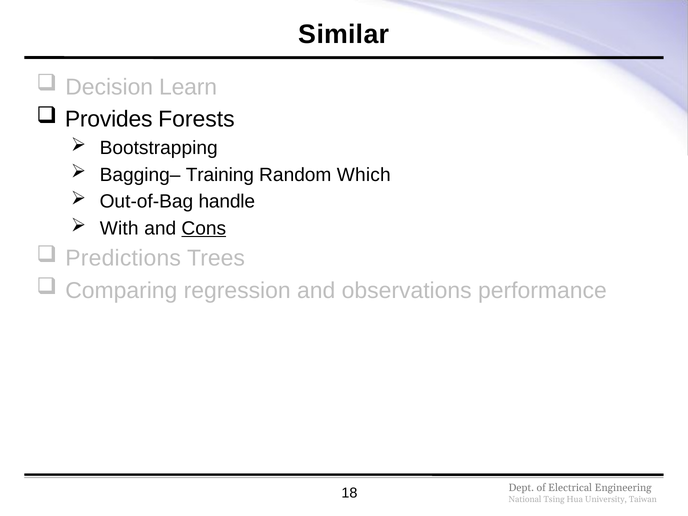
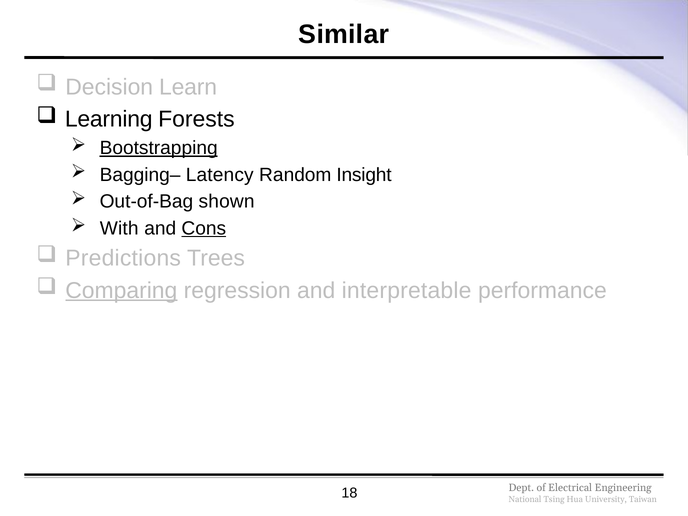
Provides: Provides -> Learning
Bootstrapping underline: none -> present
Training: Training -> Latency
Which: Which -> Insight
handle: handle -> shown
Comparing underline: none -> present
observations: observations -> interpretable
